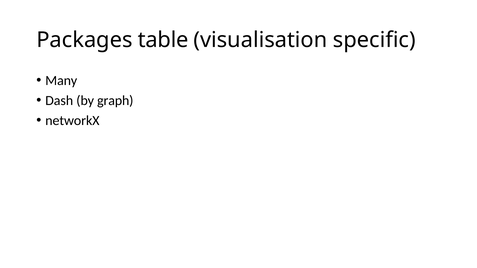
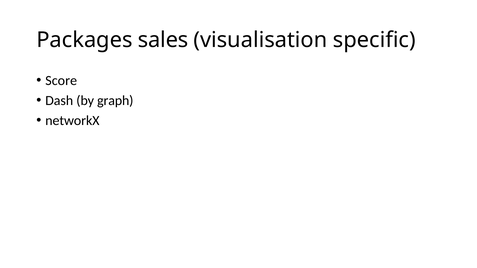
table: table -> sales
Many: Many -> Score
